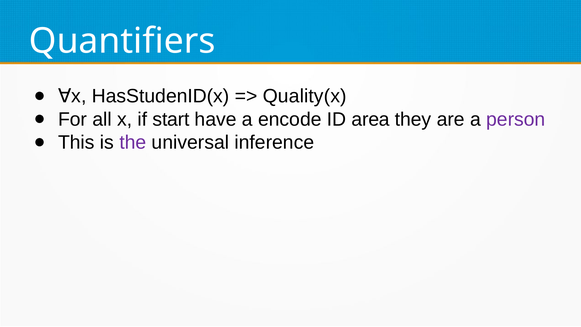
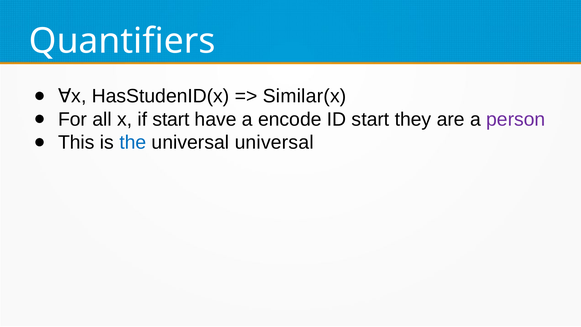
Quality(x: Quality(x -> Similar(x
ID area: area -> start
the colour: purple -> blue
universal inference: inference -> universal
